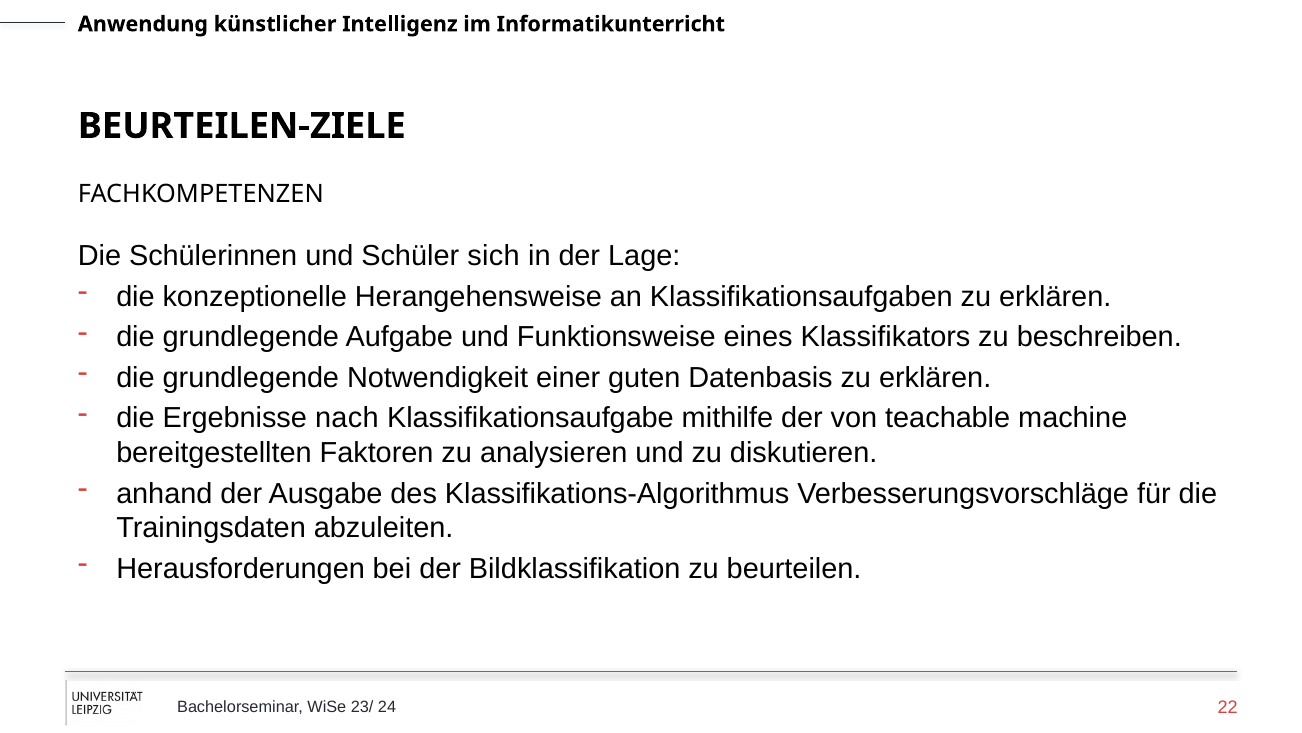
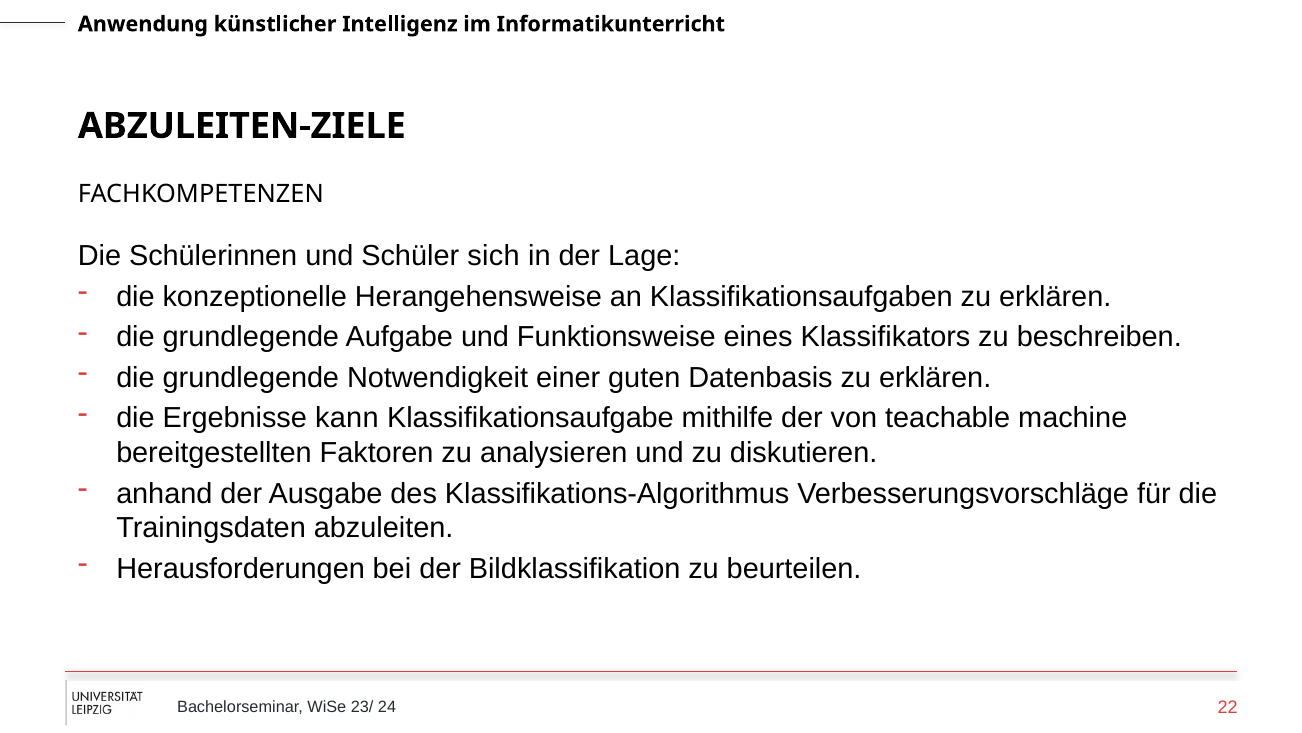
BEURTEILEN-ZIELE: BEURTEILEN-ZIELE -> ABZULEITEN-ZIELE
nach: nach -> kann
